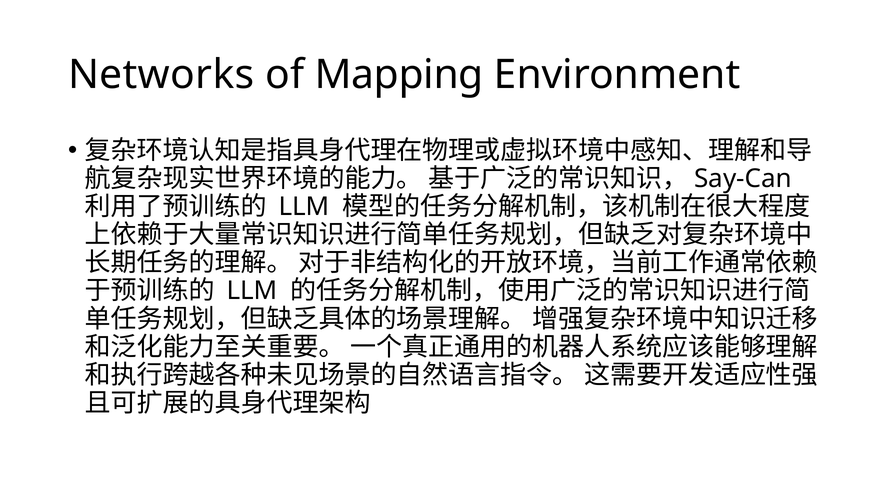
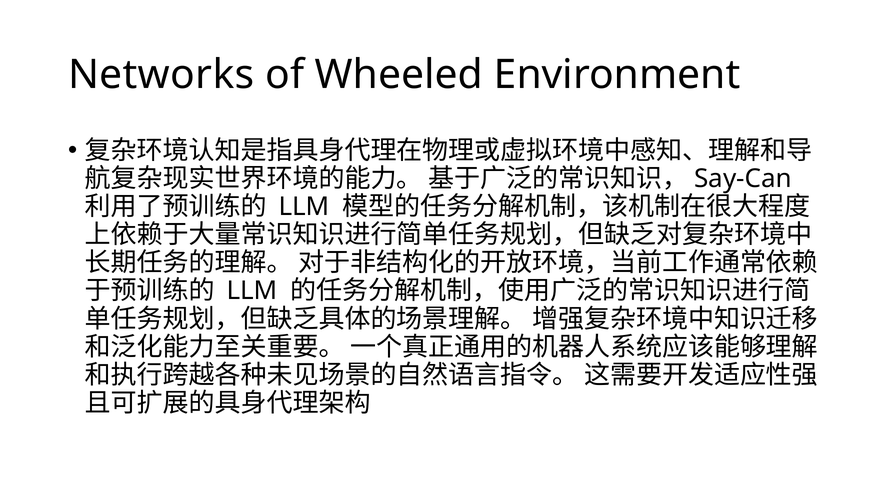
Mapping: Mapping -> Wheeled
